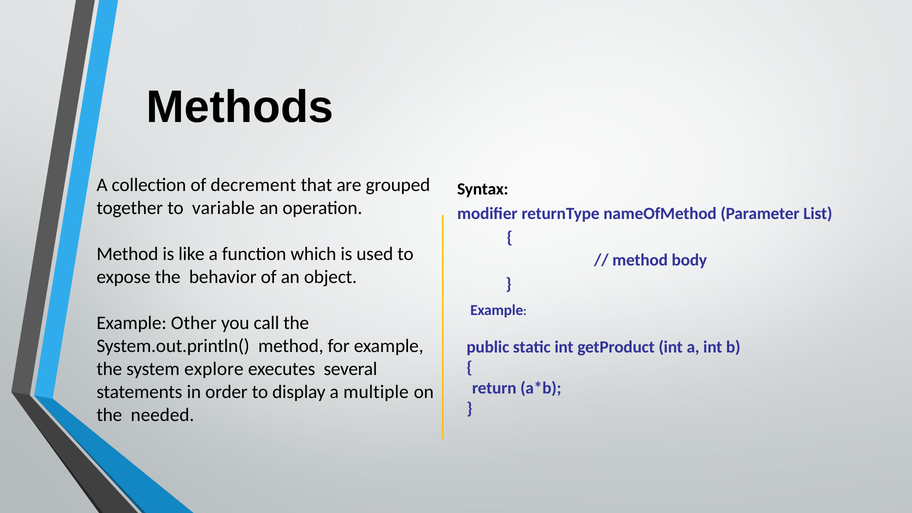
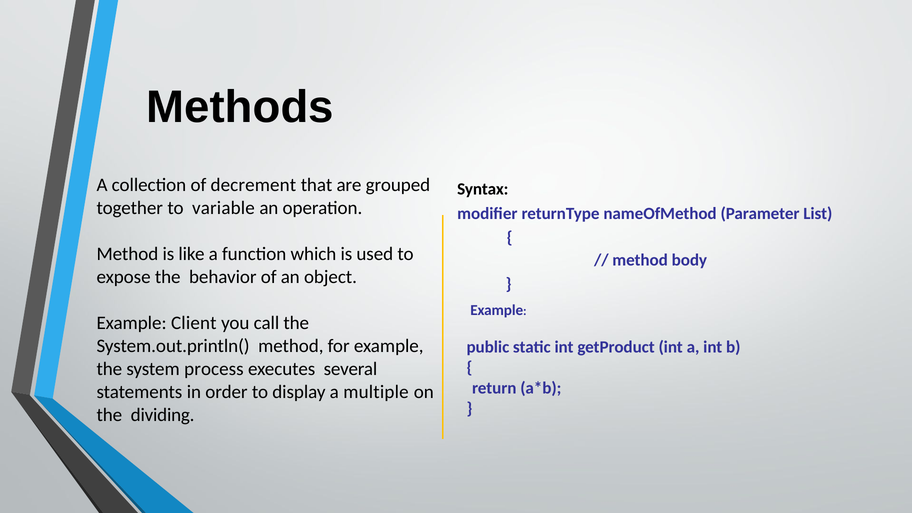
Other: Other -> Client
explore: explore -> process
needed: needed -> dividing
